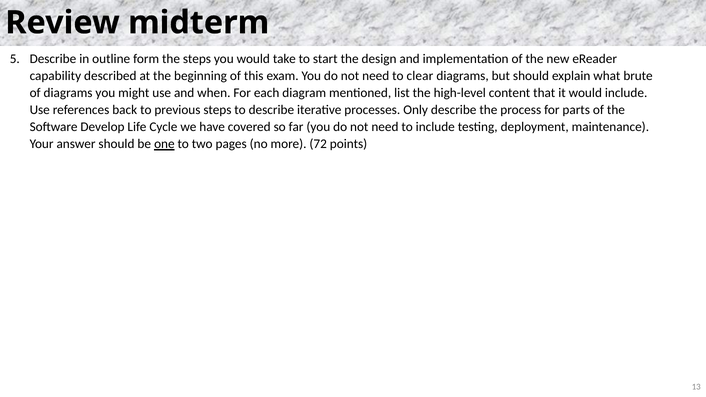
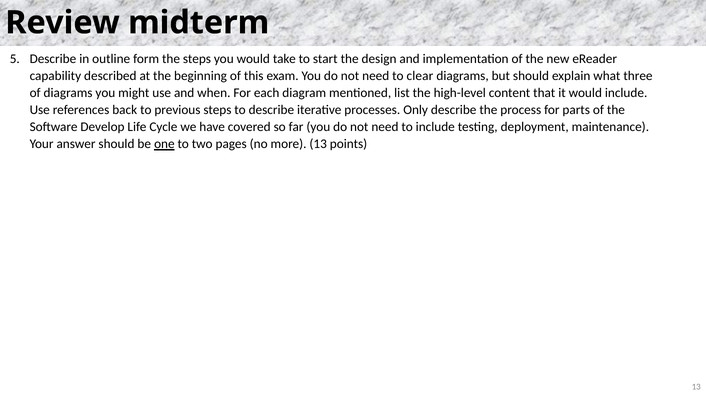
brute: brute -> three
more 72: 72 -> 13
